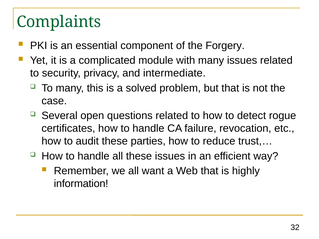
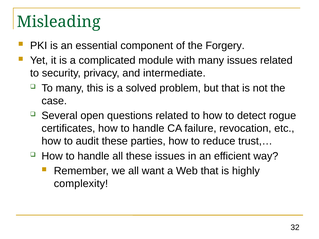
Complaints: Complaints -> Misleading
information: information -> complexity
